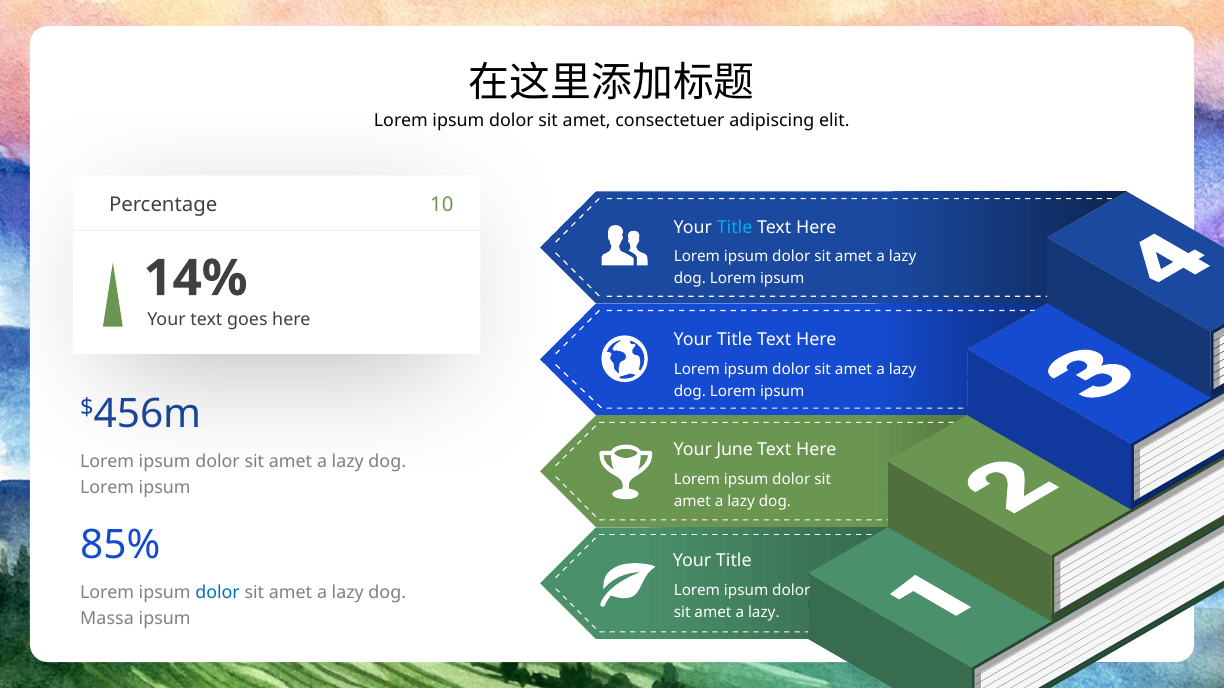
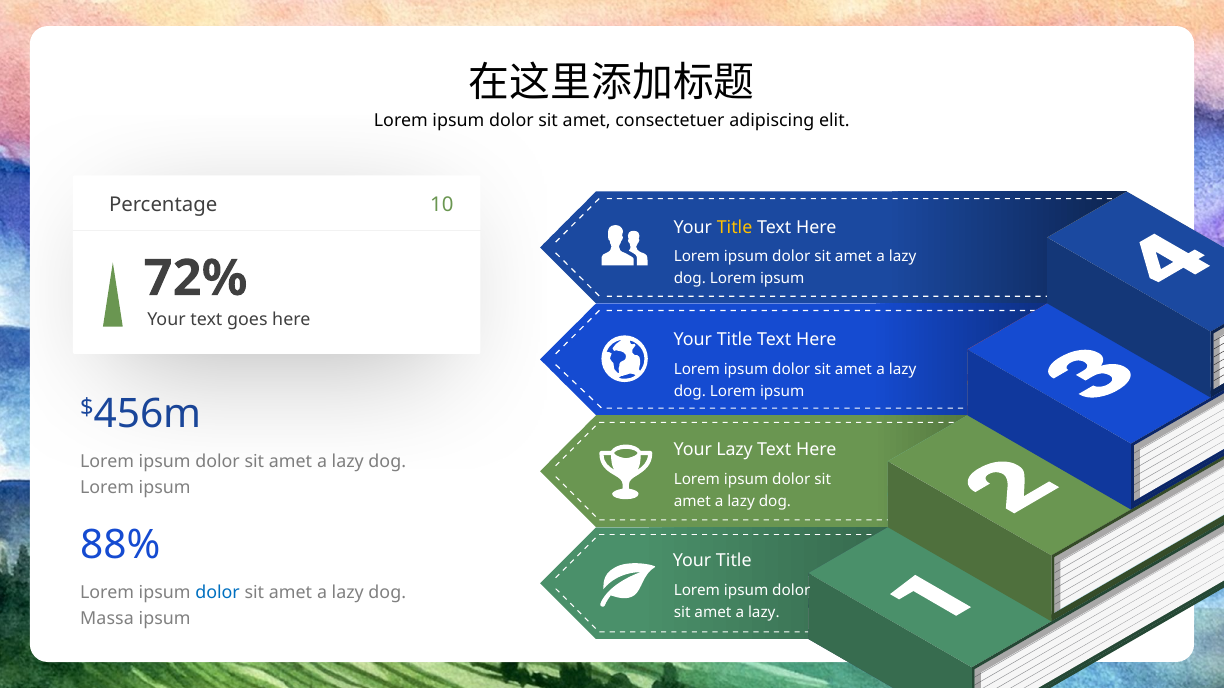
Title at (735, 227) colour: light blue -> yellow
14%: 14% -> 72%
Your June: June -> Lazy
85%: 85% -> 88%
